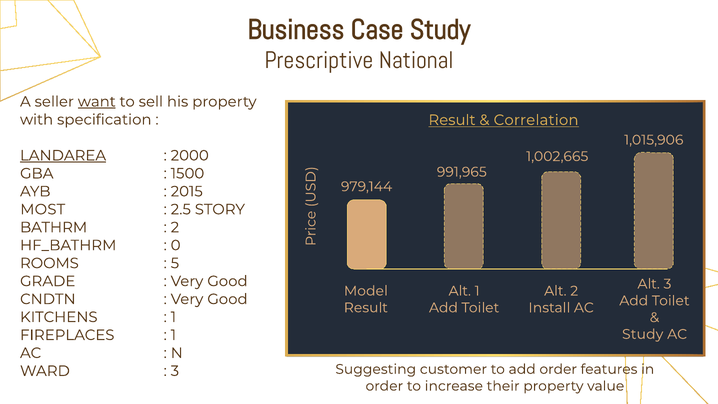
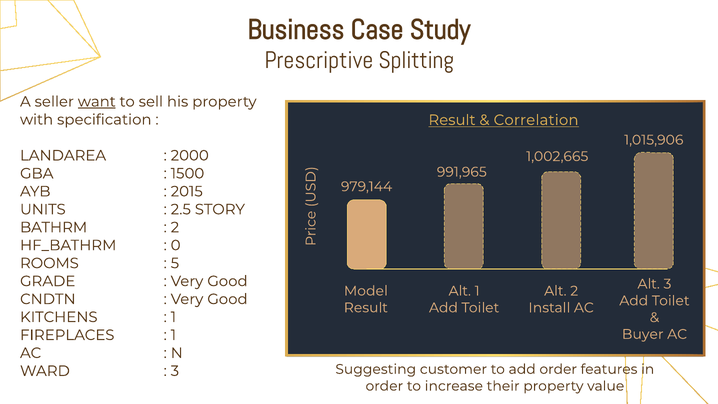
National: National -> Splitting
LANDAREA underline: present -> none
MOST: MOST -> UNITS
Study at (643, 334): Study -> Buyer
